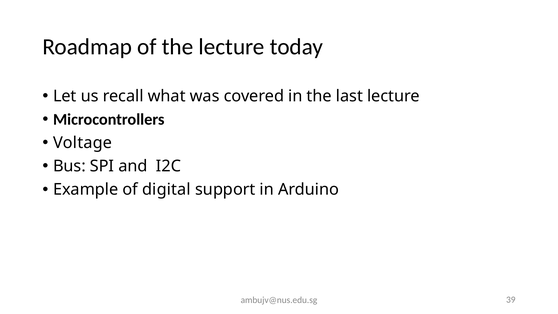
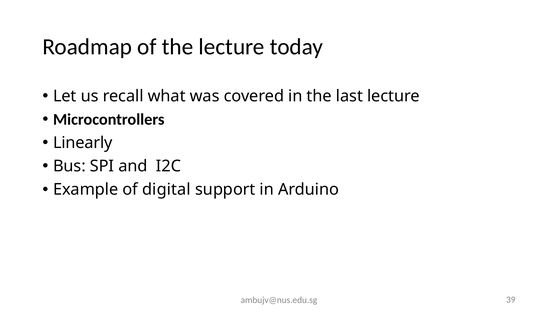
Voltage: Voltage -> Linearly
